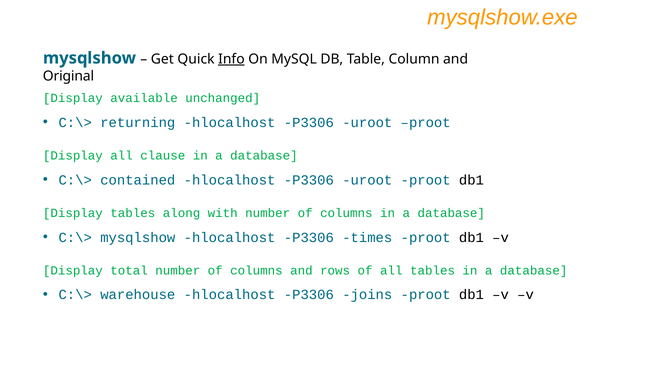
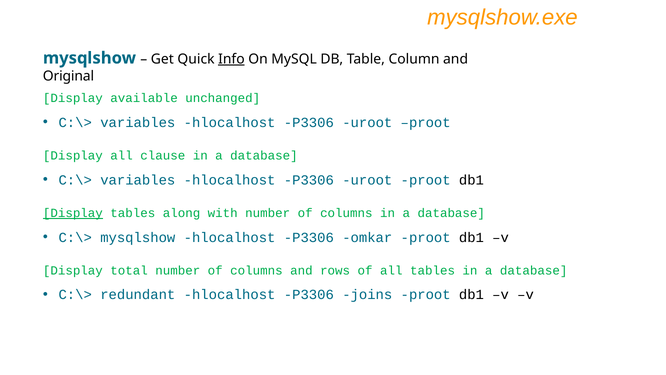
returning at (138, 122): returning -> variables
contained at (138, 180): contained -> variables
Display at (73, 213) underline: none -> present
times: times -> omkar
warehouse: warehouse -> redundant
